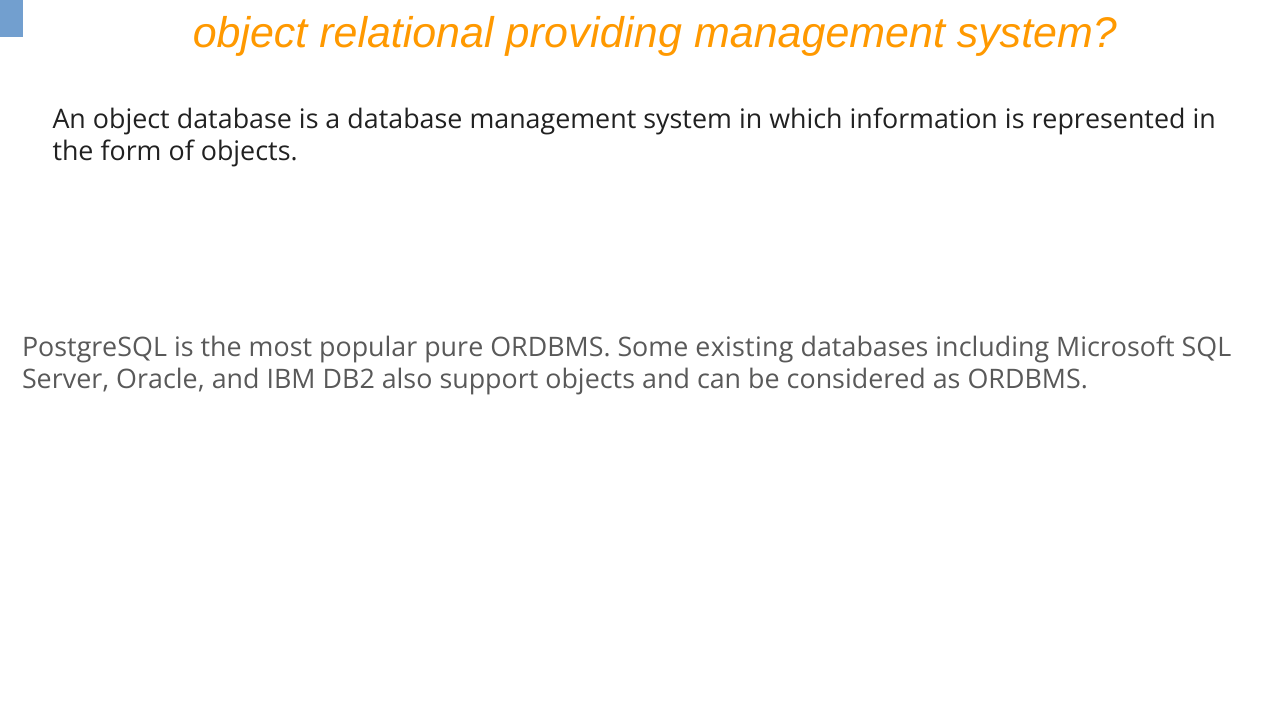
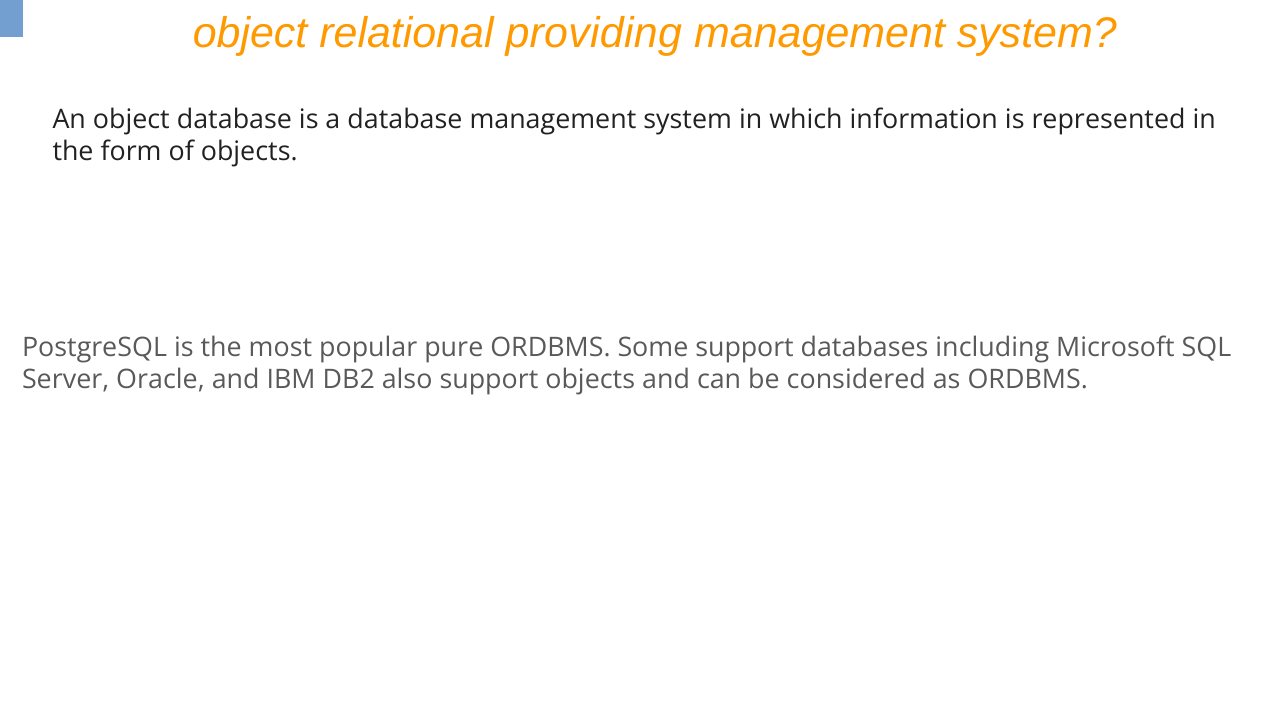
Some existing: existing -> support
